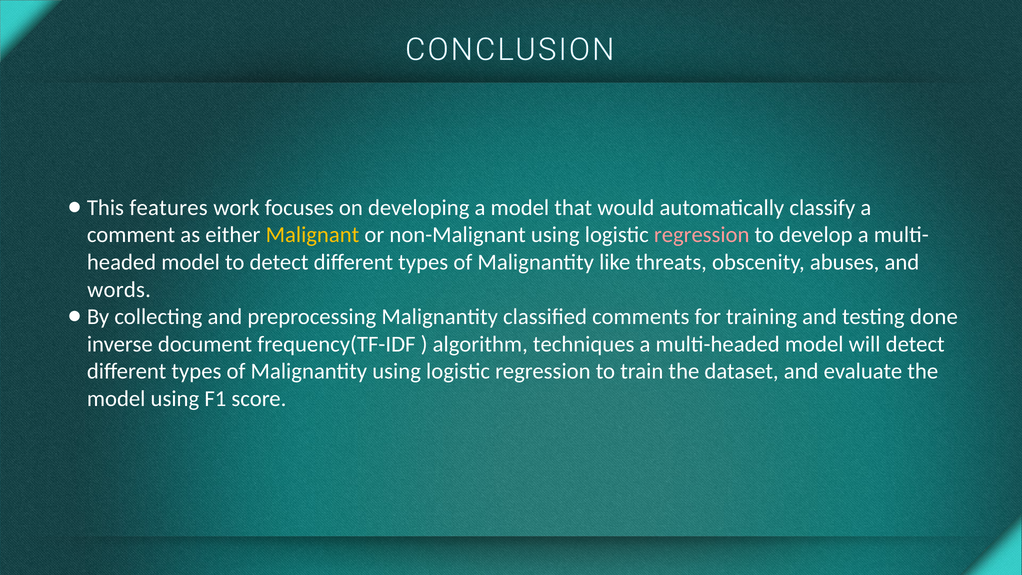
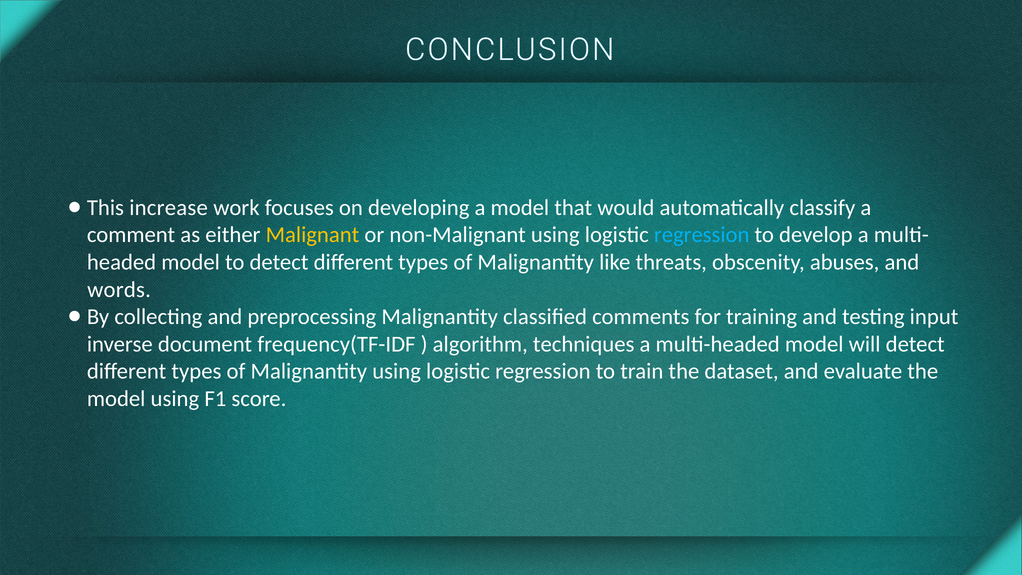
features: features -> increase
regression at (702, 235) colour: pink -> light blue
done: done -> input
